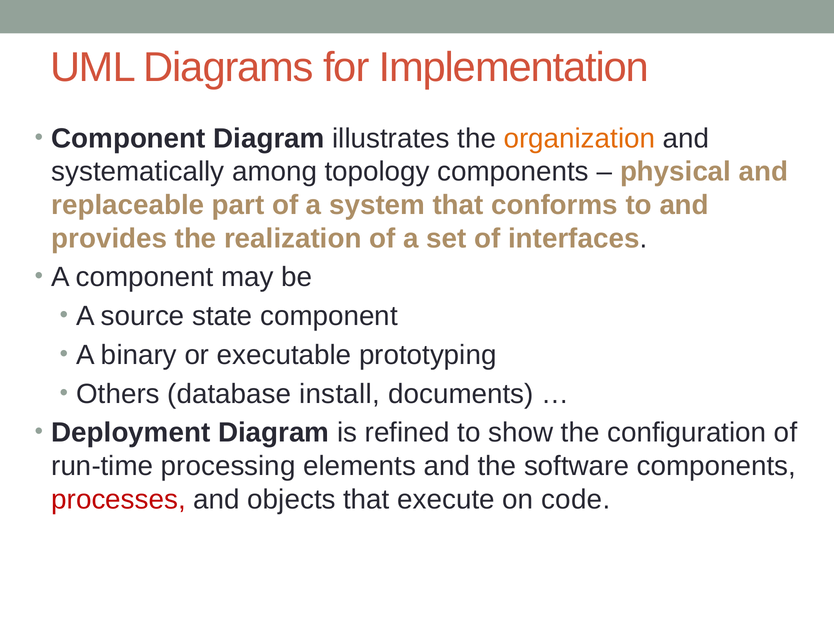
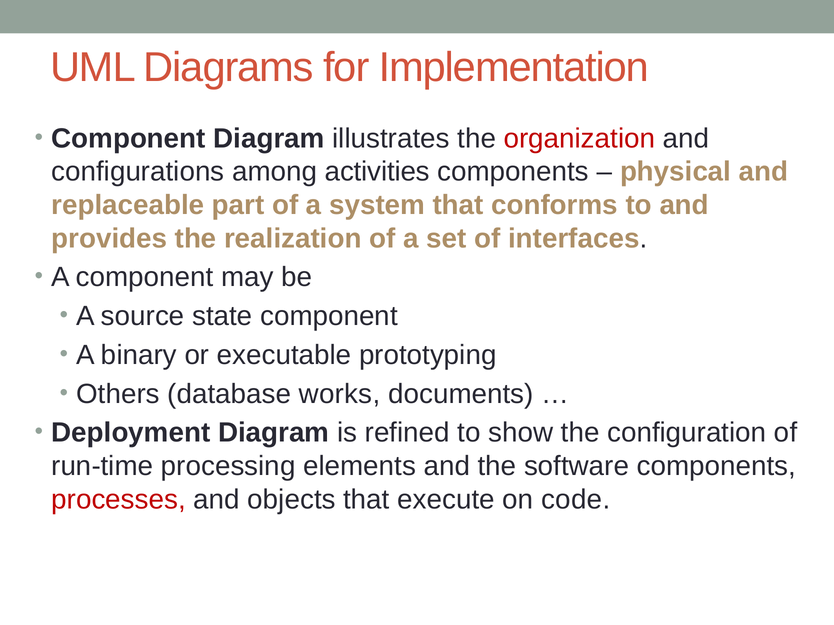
organization colour: orange -> red
systematically: systematically -> configurations
topology: topology -> activities
install: install -> works
